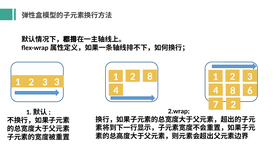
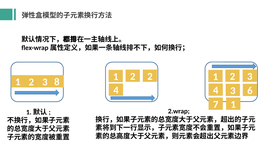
8 at (150, 77): 8 -> 2
3 3: 3 -> 8
4 8: 8 -> 3
7 2: 2 -> 1
